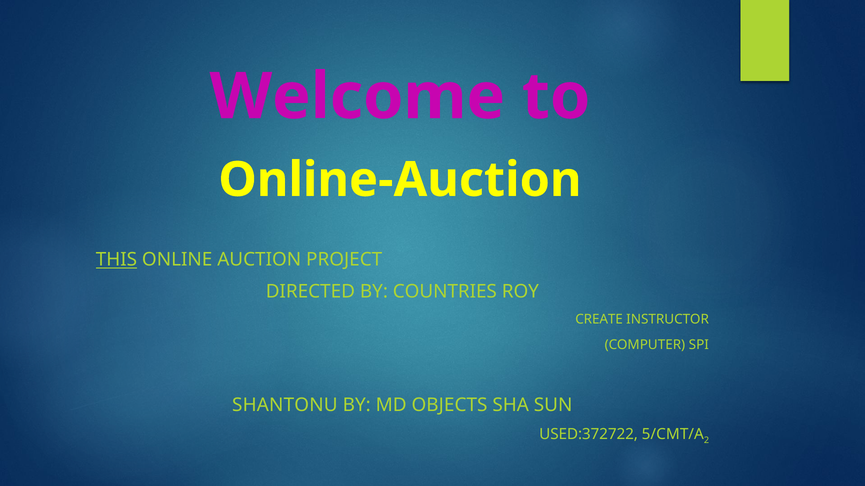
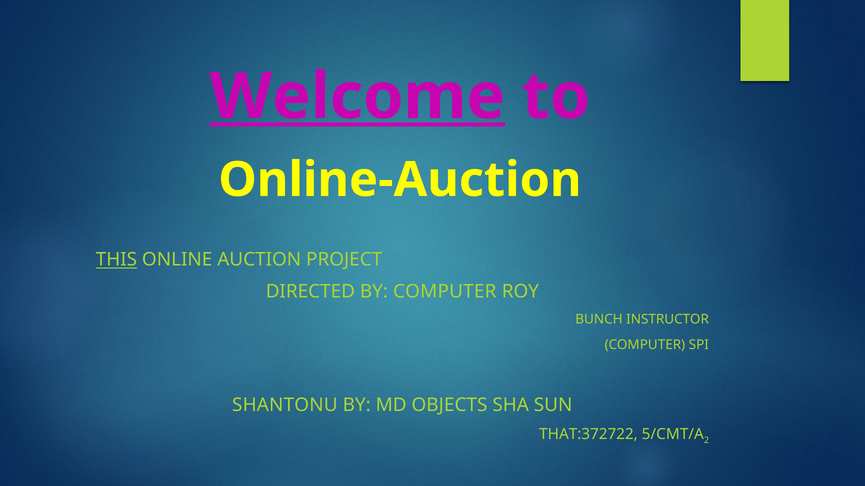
Welcome underline: none -> present
BY COUNTRIES: COUNTRIES -> COMPUTER
CREATE: CREATE -> BUNCH
USED:372722: USED:372722 -> THAT:372722
